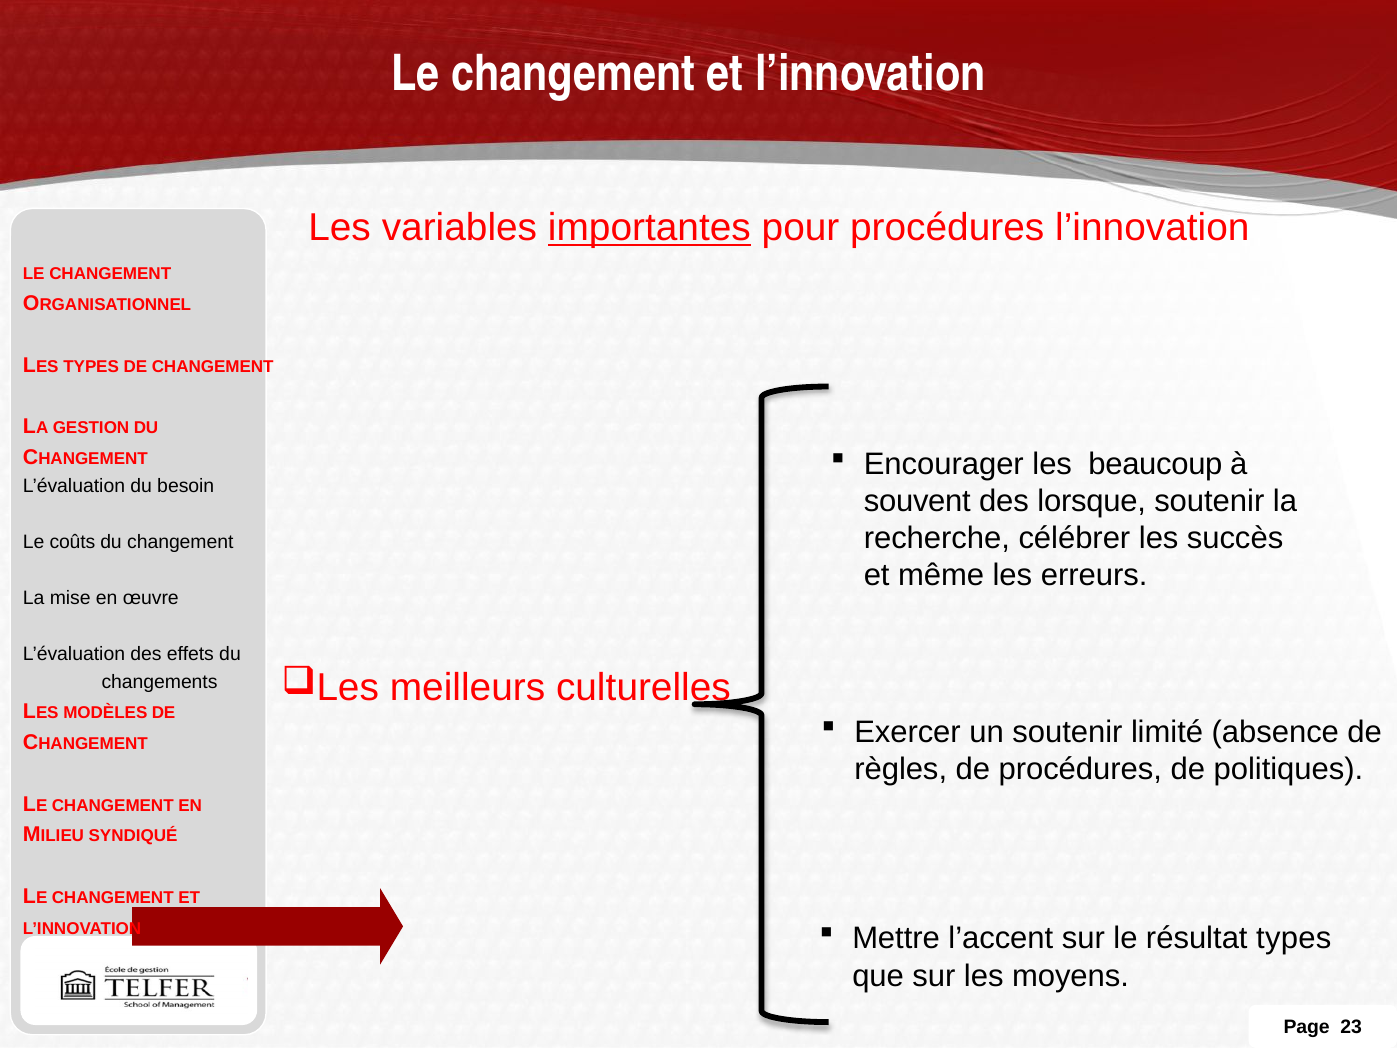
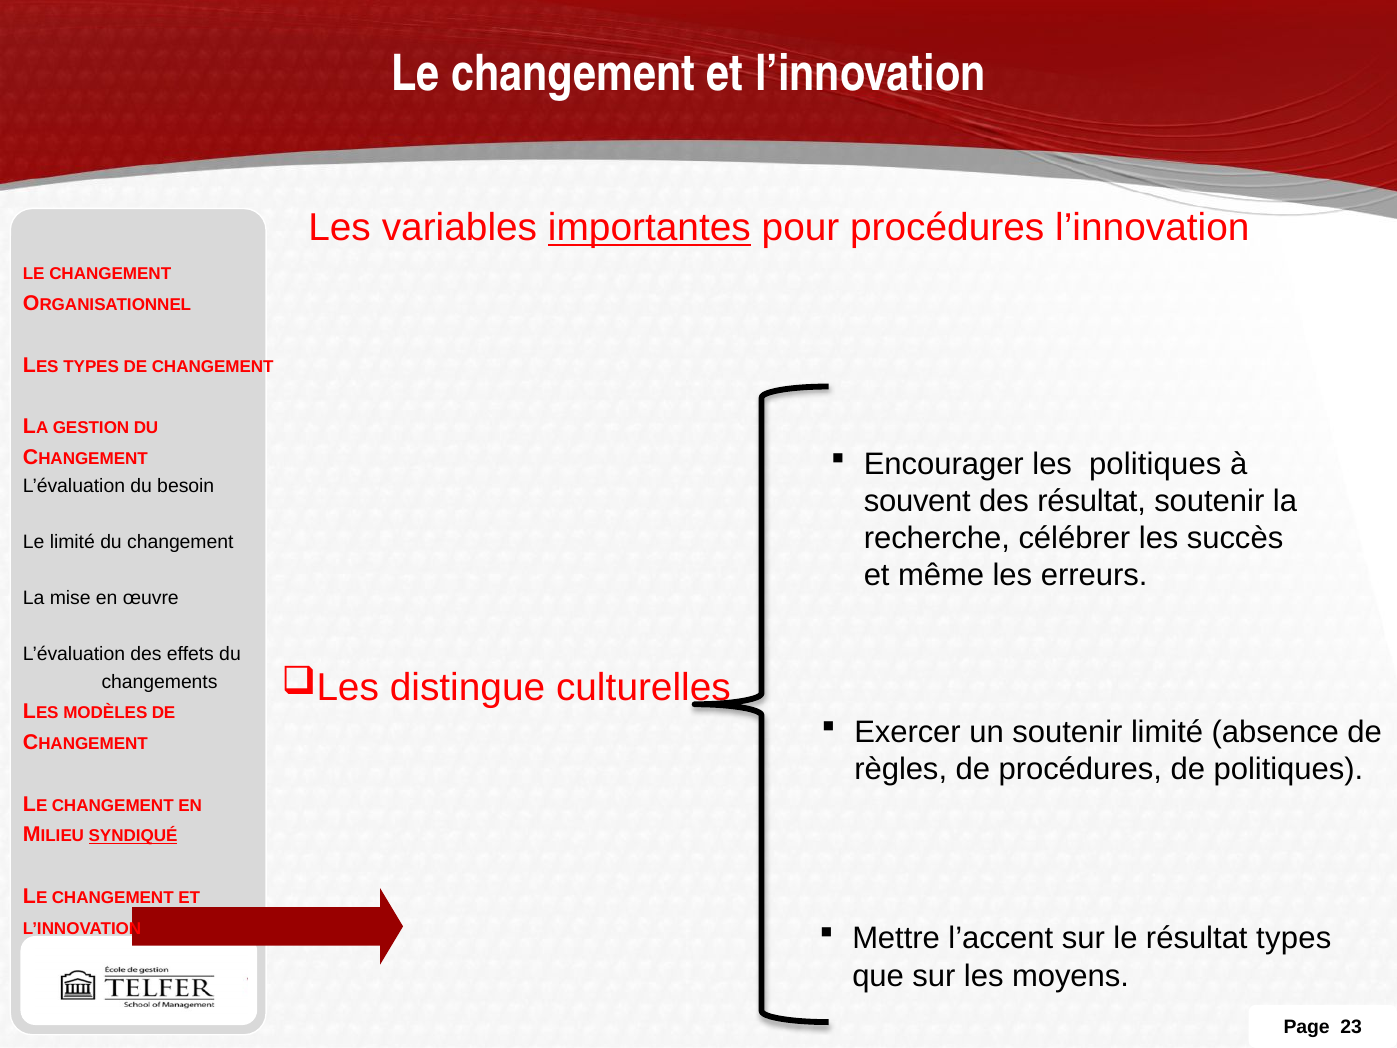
les beaucoup: beaucoup -> politiques
des lorsque: lorsque -> résultat
Le coûts: coûts -> limité
meilleurs: meilleurs -> distingue
SYNDIQUÉ underline: none -> present
